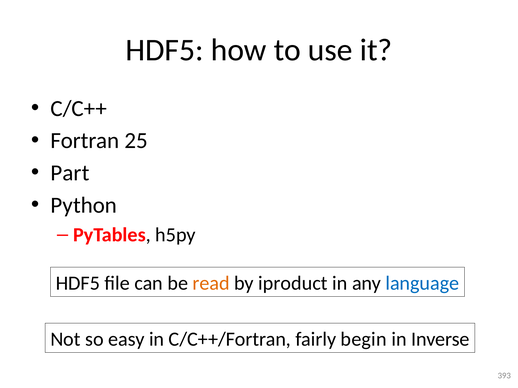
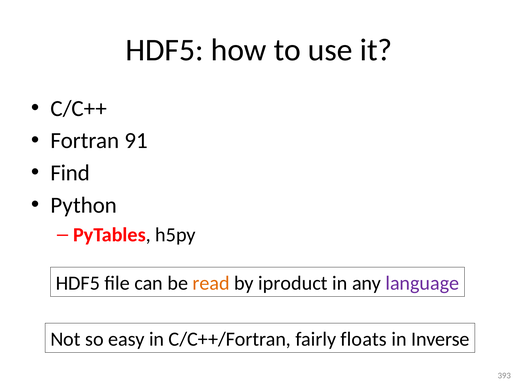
25: 25 -> 91
Part: Part -> Find
language colour: blue -> purple
begin: begin -> floats
